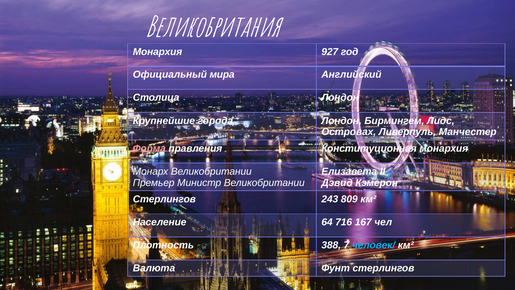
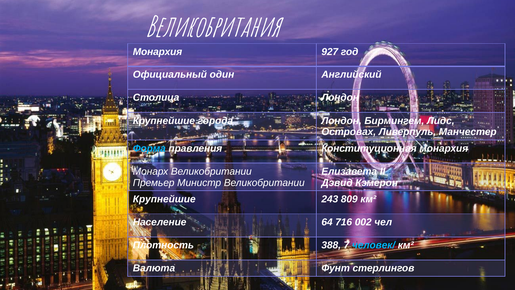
мира: мира -> один
Форма colour: pink -> light blue
Стерлингов at (164, 199): Стерлингов -> Крупнейшие
167: 167 -> 002
